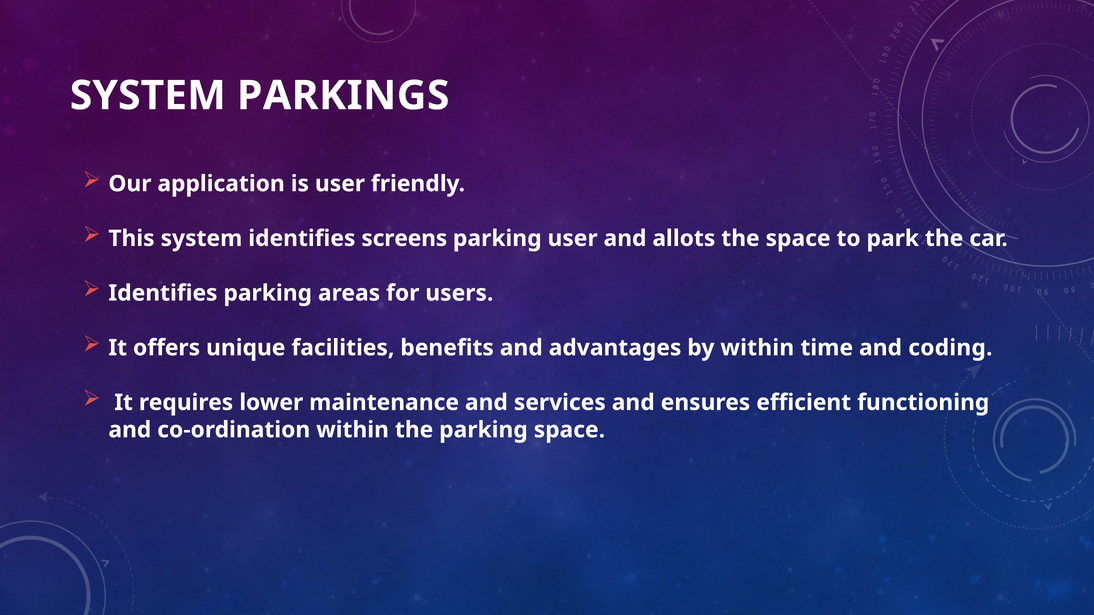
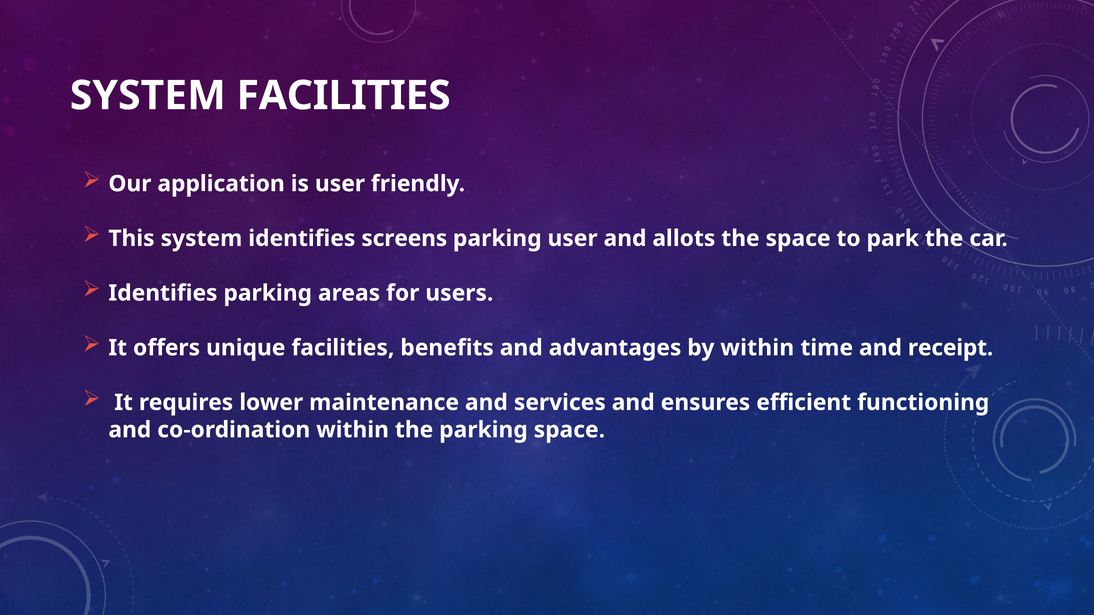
SYSTEM PARKINGS: PARKINGS -> FACILITIES
coding: coding -> receipt
